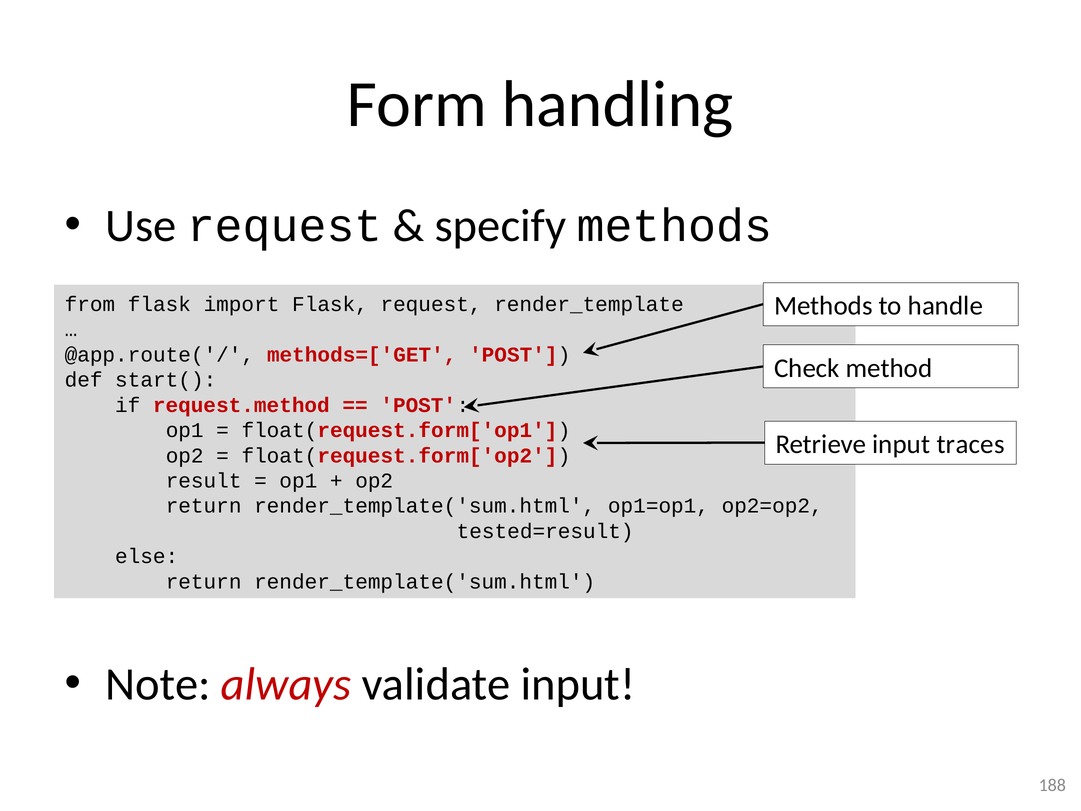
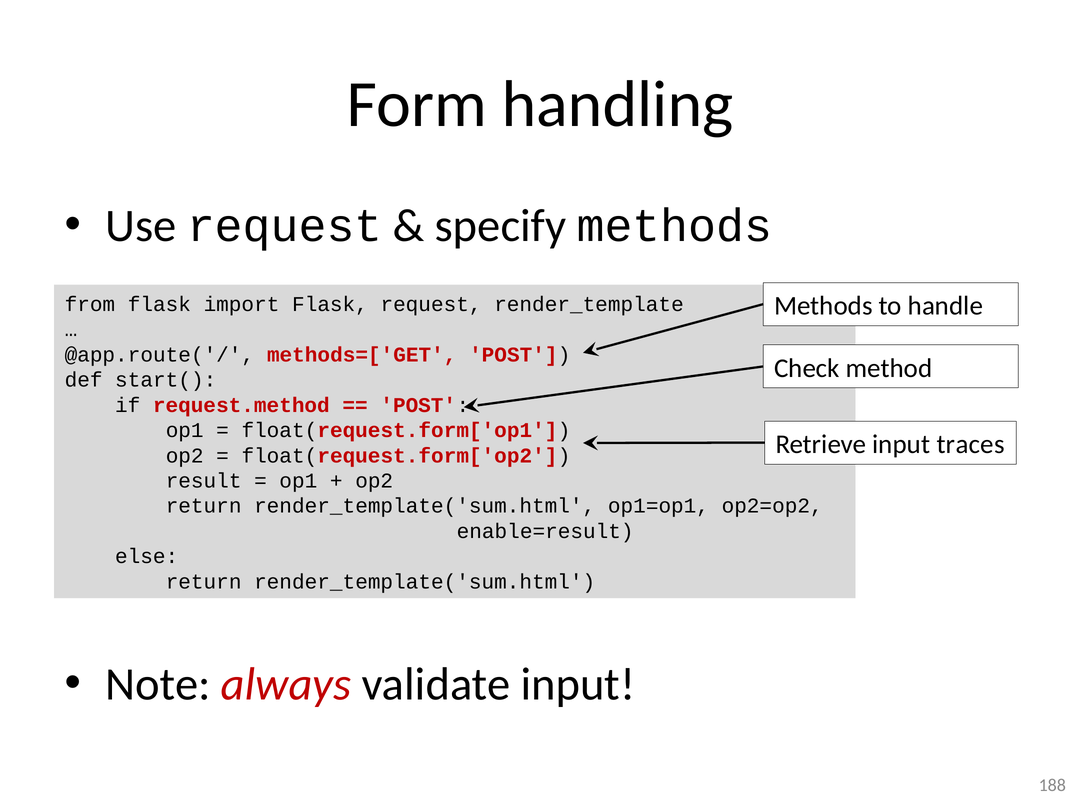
tested=result: tested=result -> enable=result
